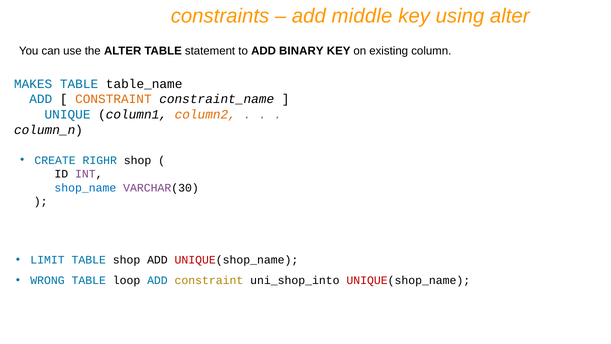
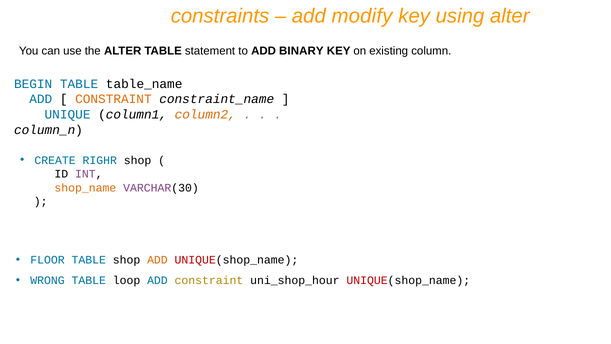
middle: middle -> modify
MAKES: MAKES -> BEGIN
shop_name colour: blue -> orange
LIMIT: LIMIT -> FLOOR
ADD at (157, 260) colour: black -> orange
uni_shop_into: uni_shop_into -> uni_shop_hour
